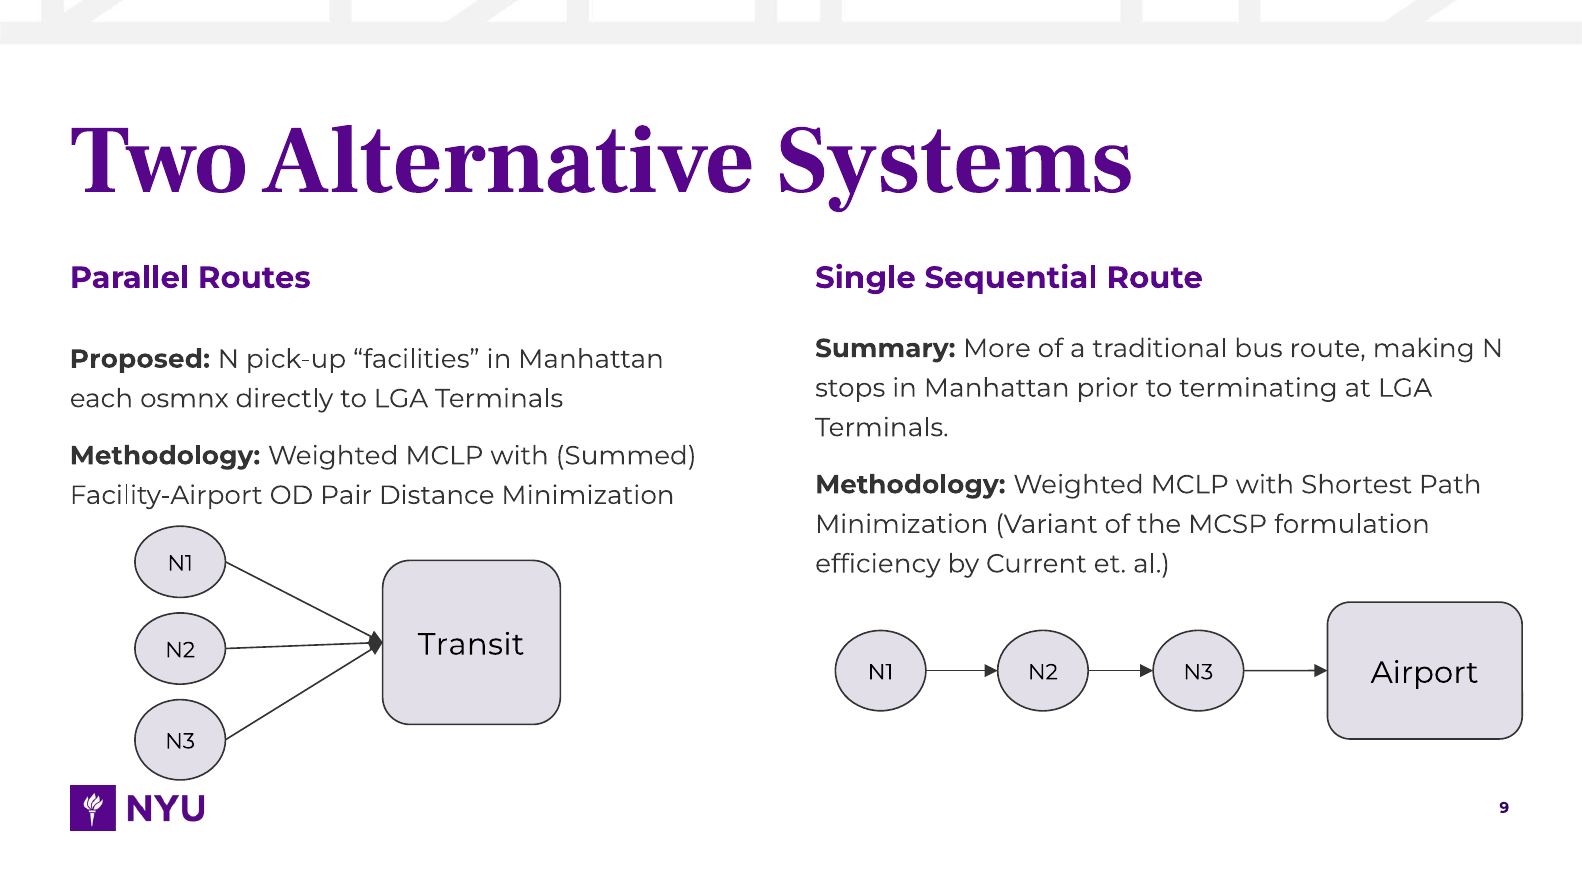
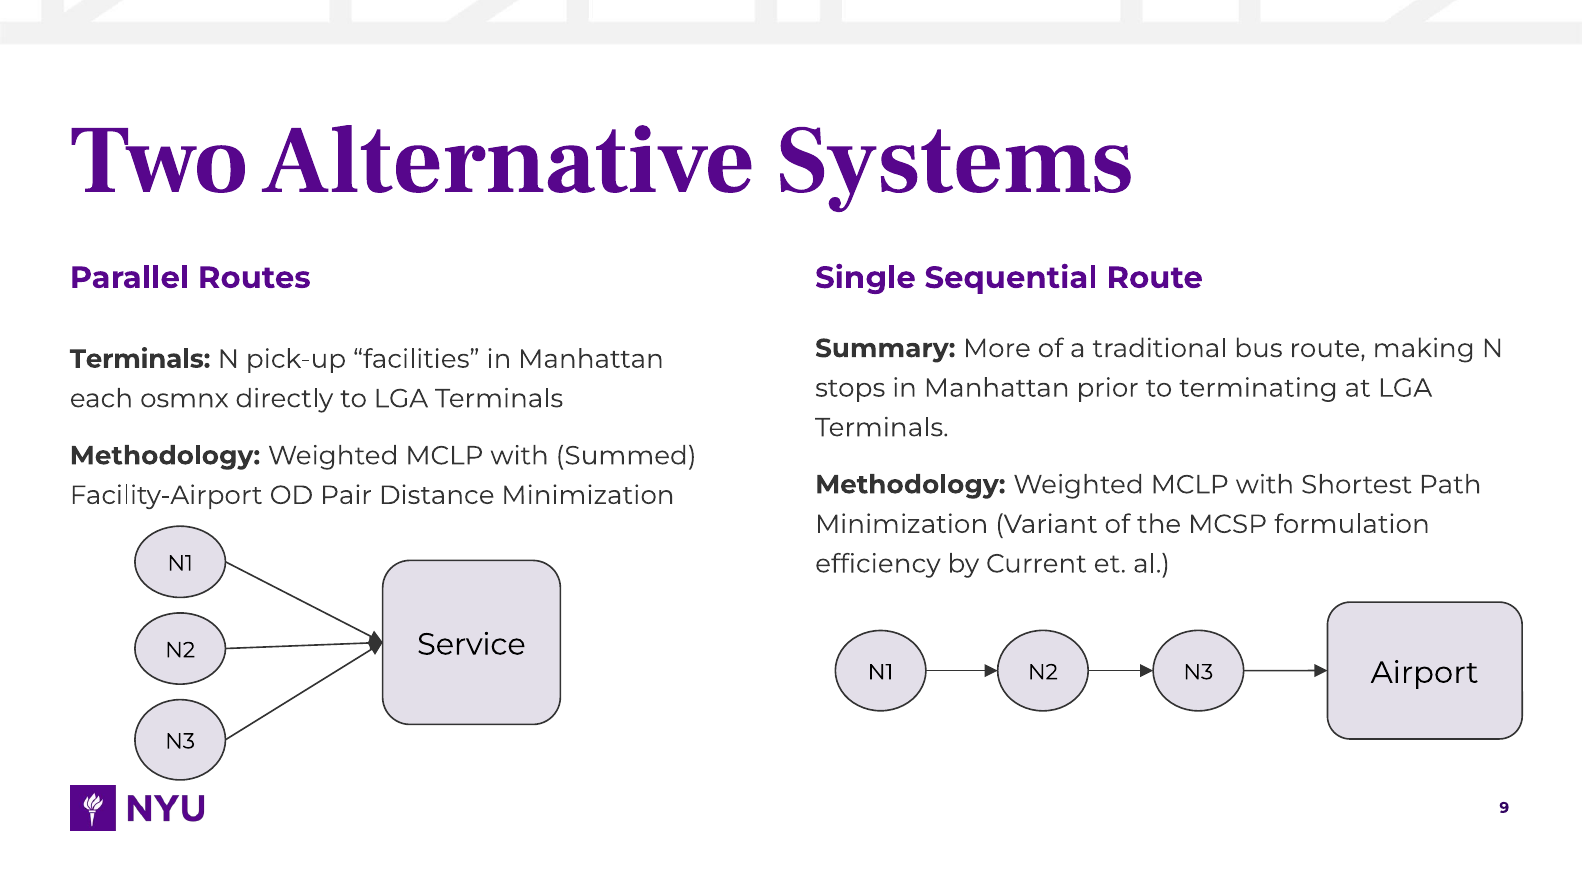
Proposed at (140, 359): Proposed -> Terminals
Transit: Transit -> Service
